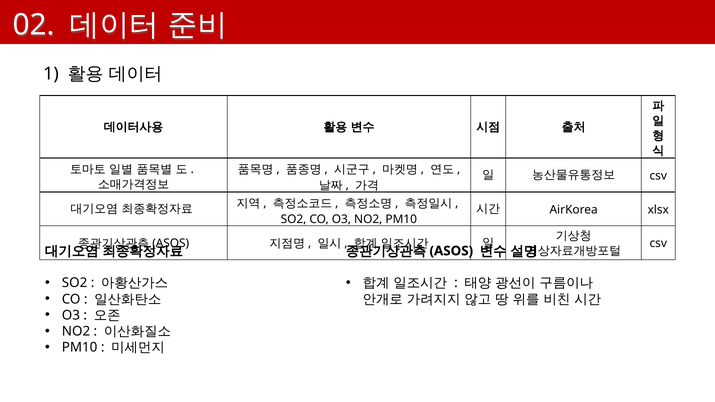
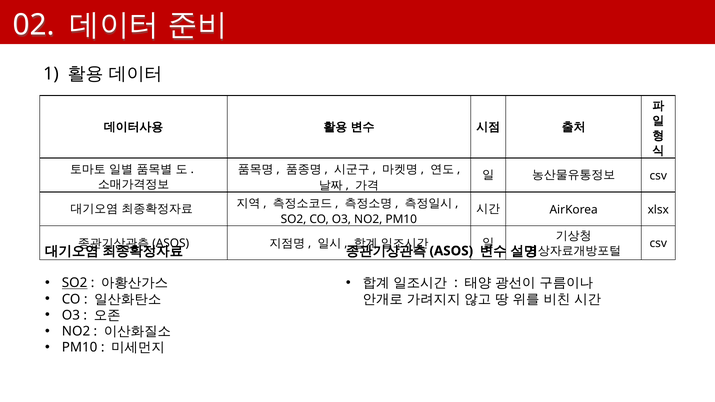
SO2 at (75, 283) underline: none -> present
